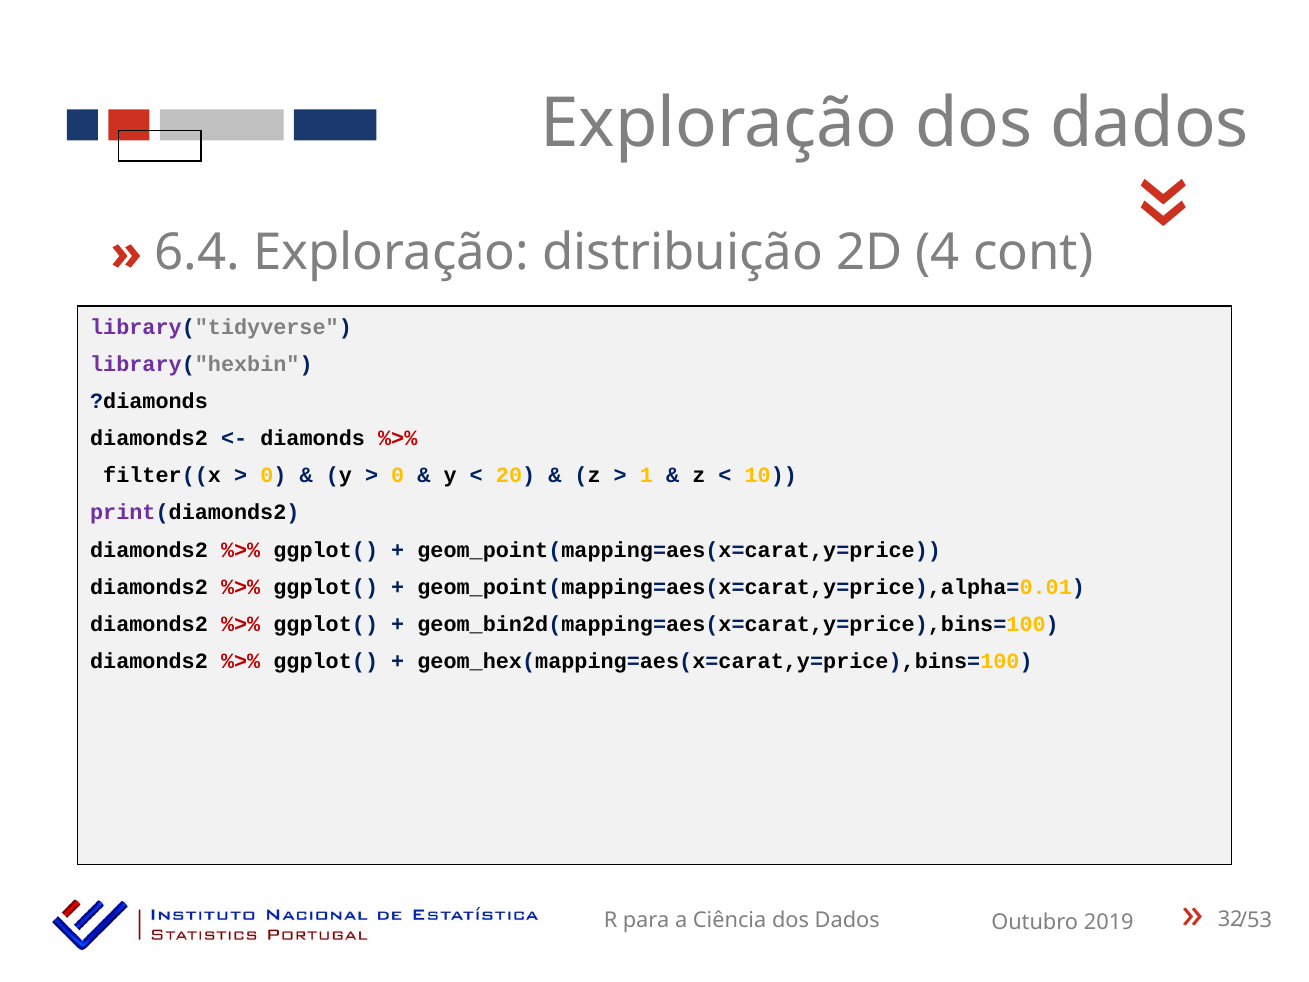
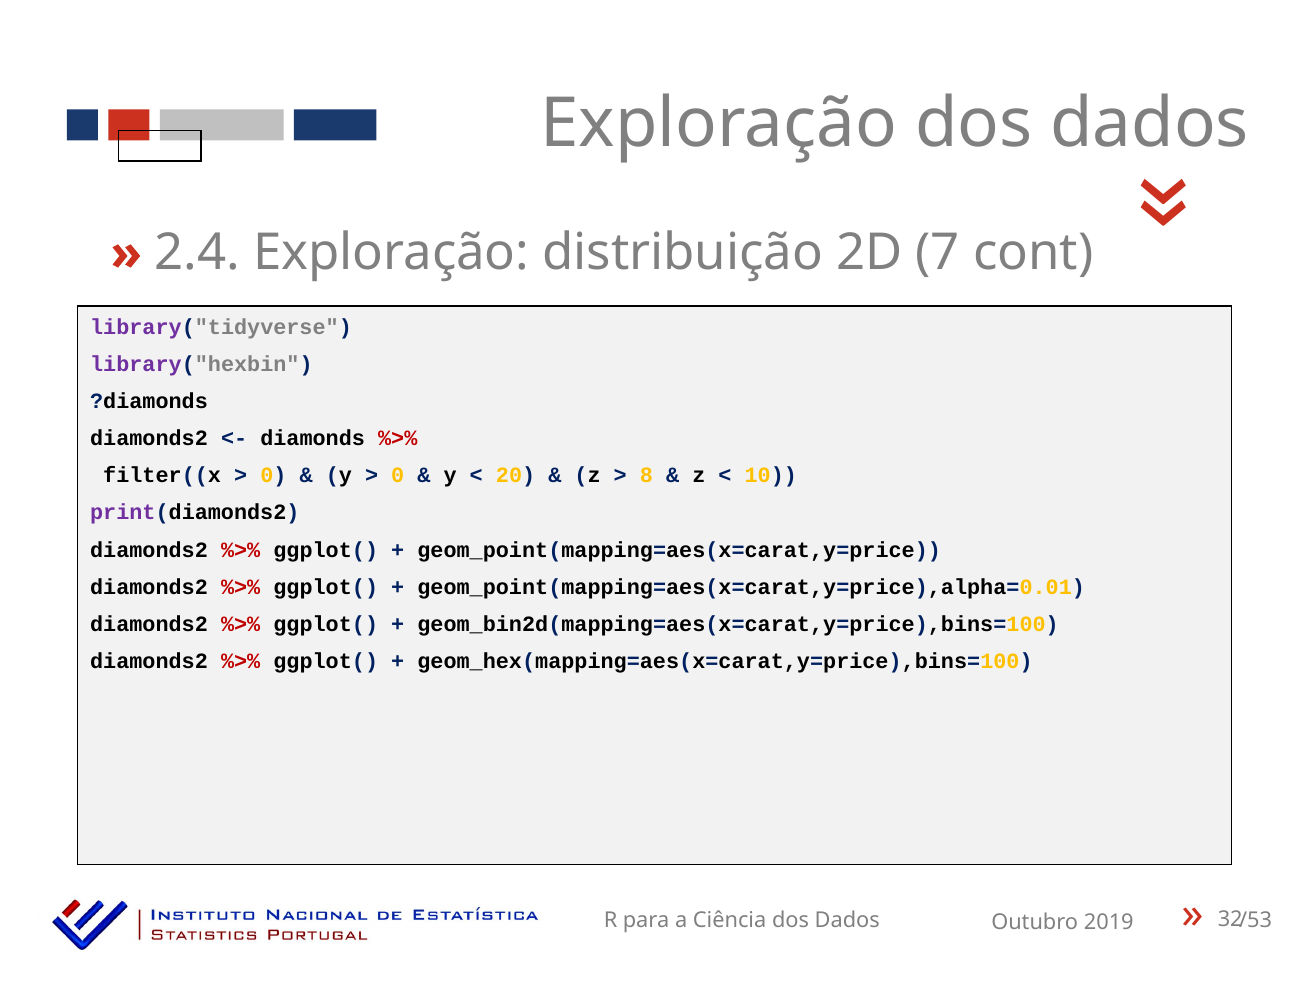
6.4: 6.4 -> 2.4
4: 4 -> 7
1: 1 -> 8
